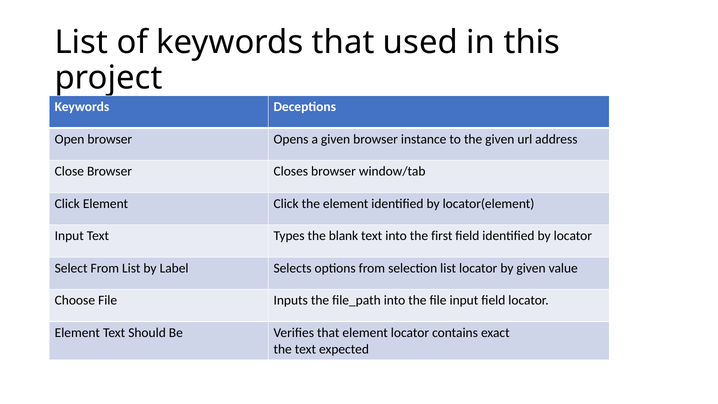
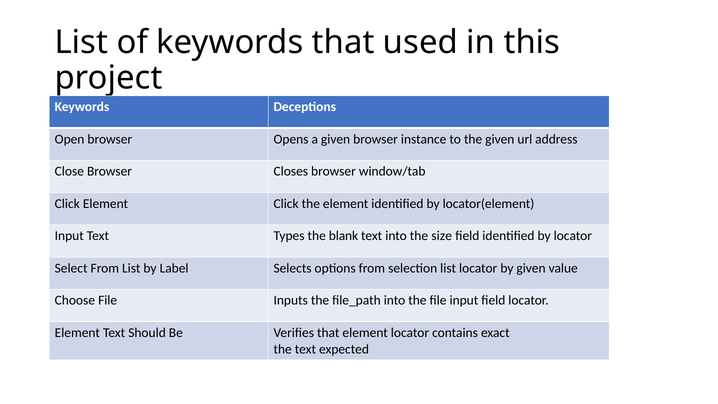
first: first -> size
